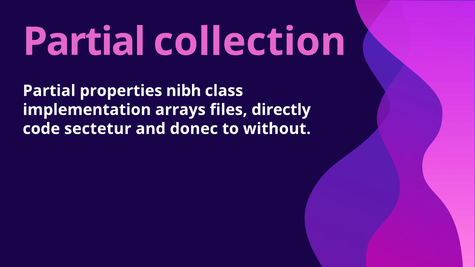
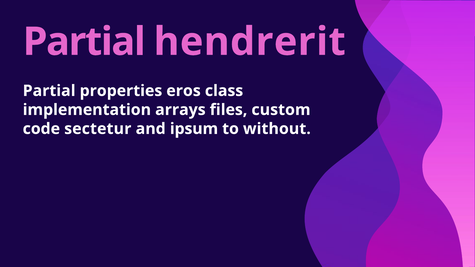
collection: collection -> hendrerit
nibh: nibh -> eros
directly: directly -> custom
donec: donec -> ipsum
